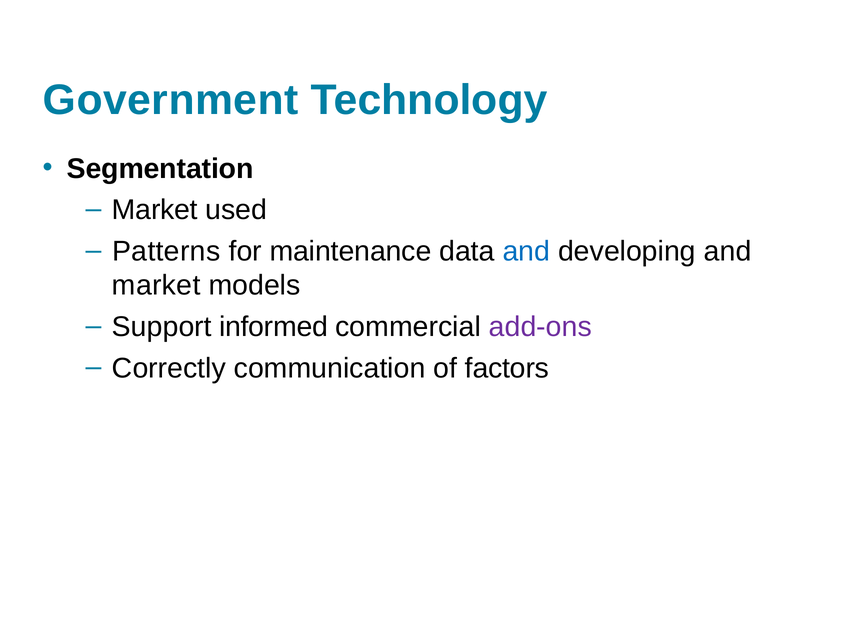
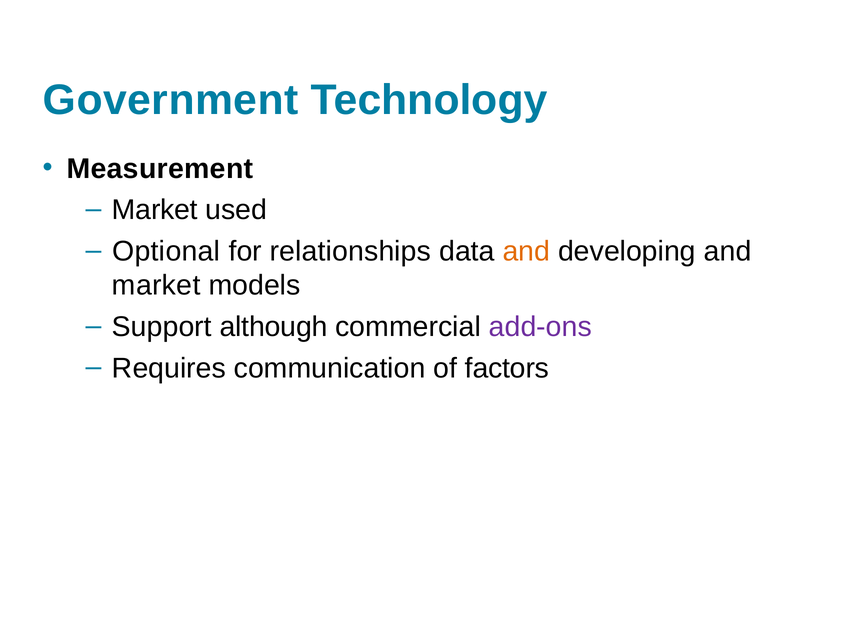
Segmentation: Segmentation -> Measurement
Patterns: Patterns -> Optional
maintenance: maintenance -> relationships
and at (526, 251) colour: blue -> orange
informed: informed -> although
Correctly: Correctly -> Requires
